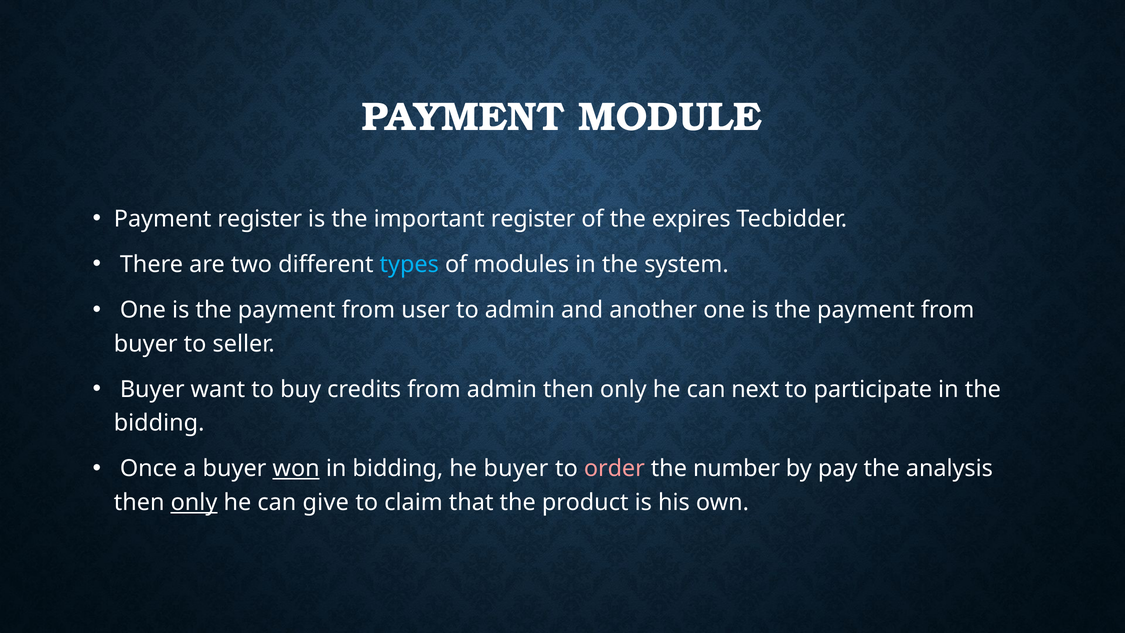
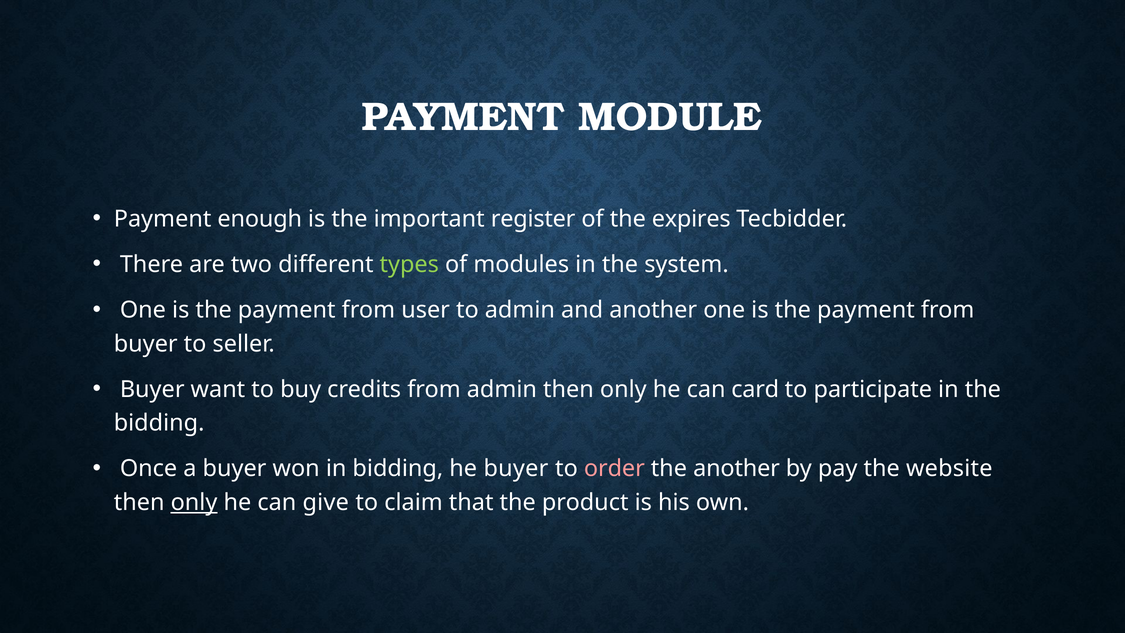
Payment register: register -> enough
types colour: light blue -> light green
next: next -> card
won underline: present -> none
the number: number -> another
analysis: analysis -> website
